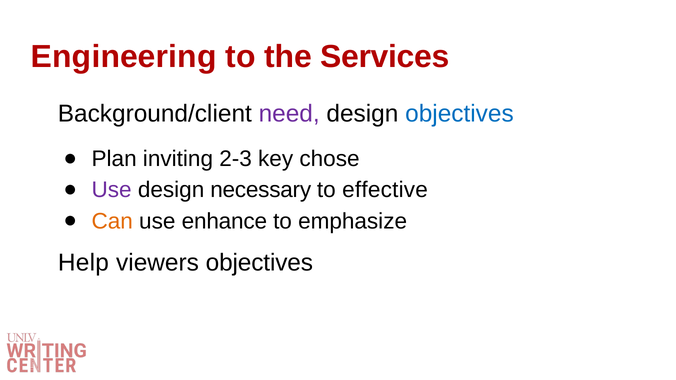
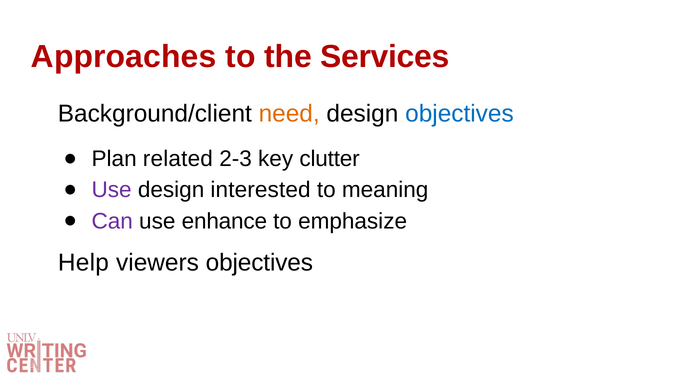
Engineering: Engineering -> Approaches
need colour: purple -> orange
inviting: inviting -> related
chose: chose -> clutter
necessary: necessary -> interested
effective: effective -> meaning
Can colour: orange -> purple
